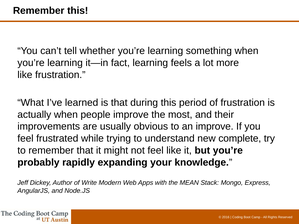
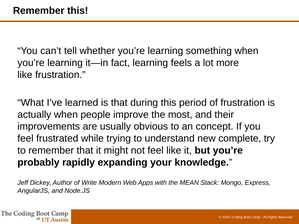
an improve: improve -> concept
